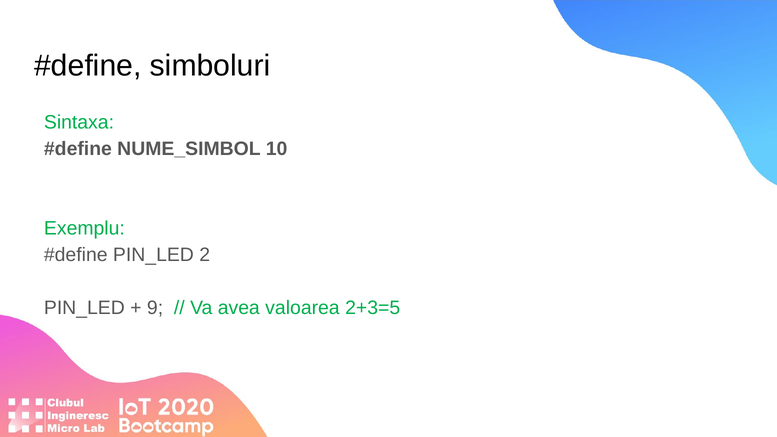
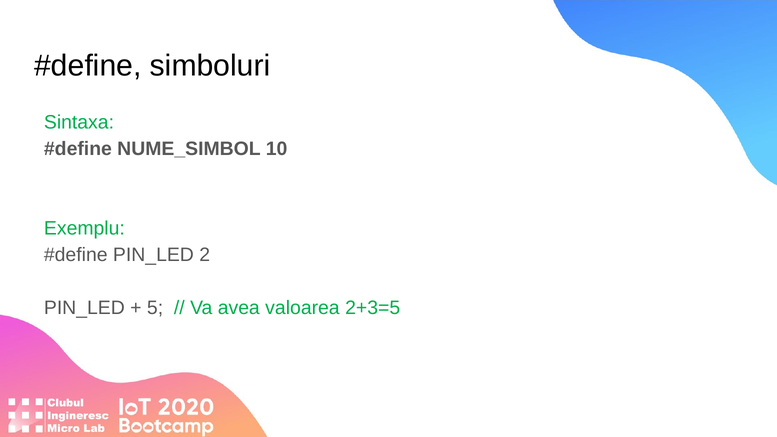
9: 9 -> 5
